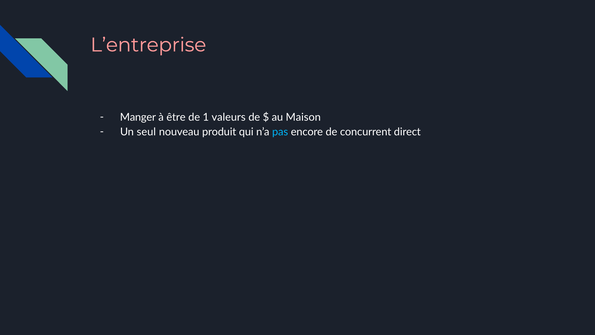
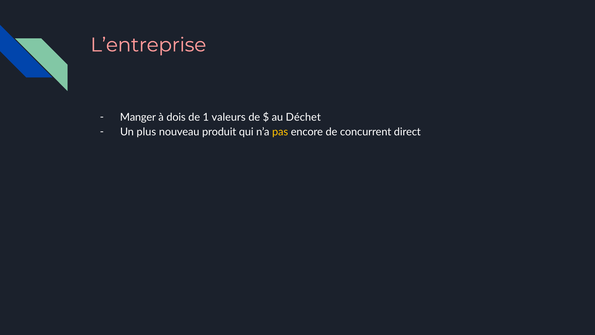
être: être -> dois
Maison: Maison -> Déchet
seul: seul -> plus
pas colour: light blue -> yellow
